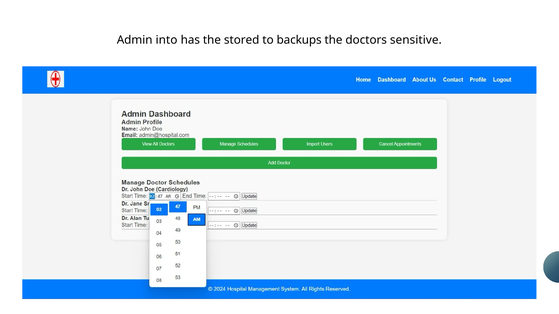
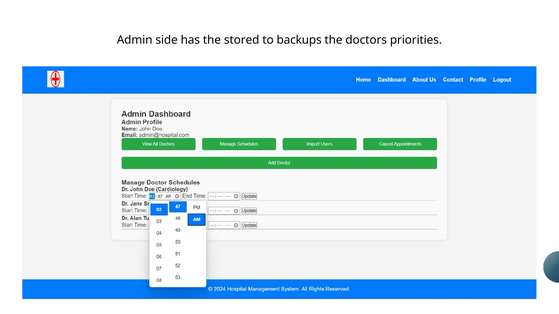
into: into -> side
sensitive: sensitive -> priorities
